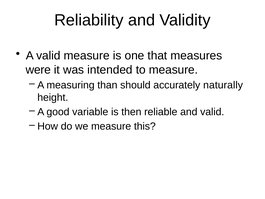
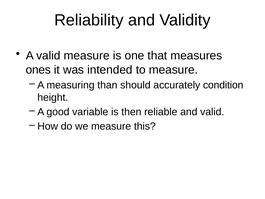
were: were -> ones
naturally: naturally -> condition
